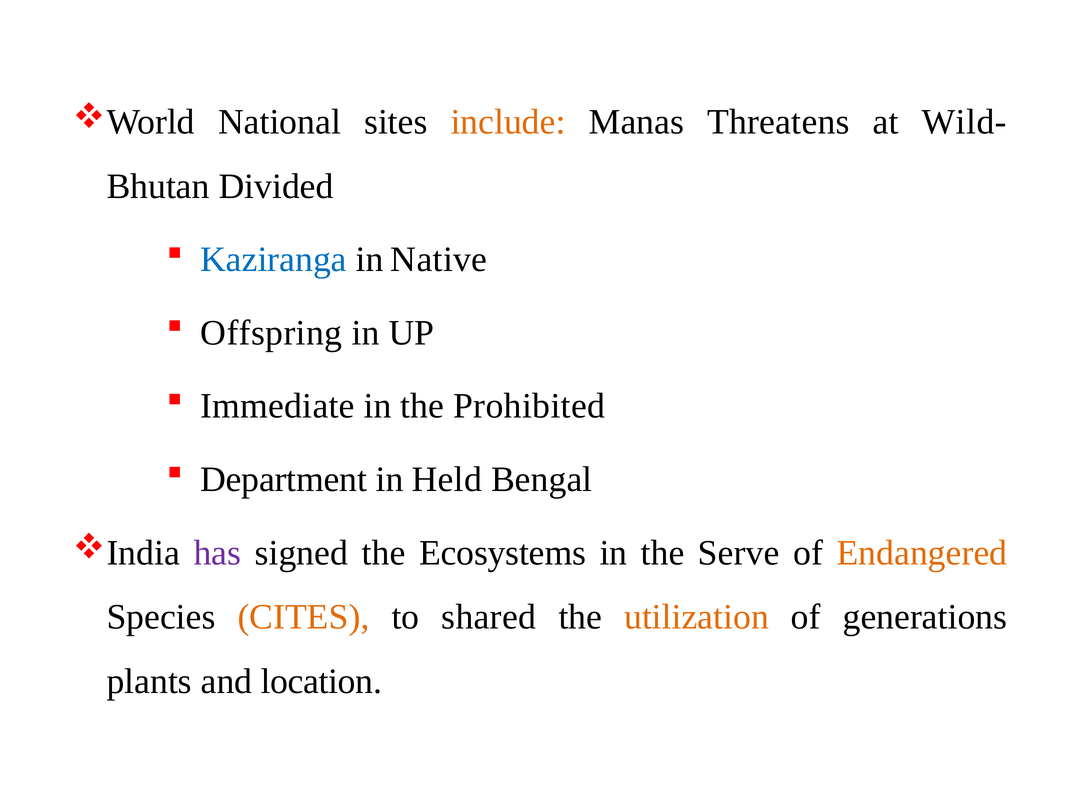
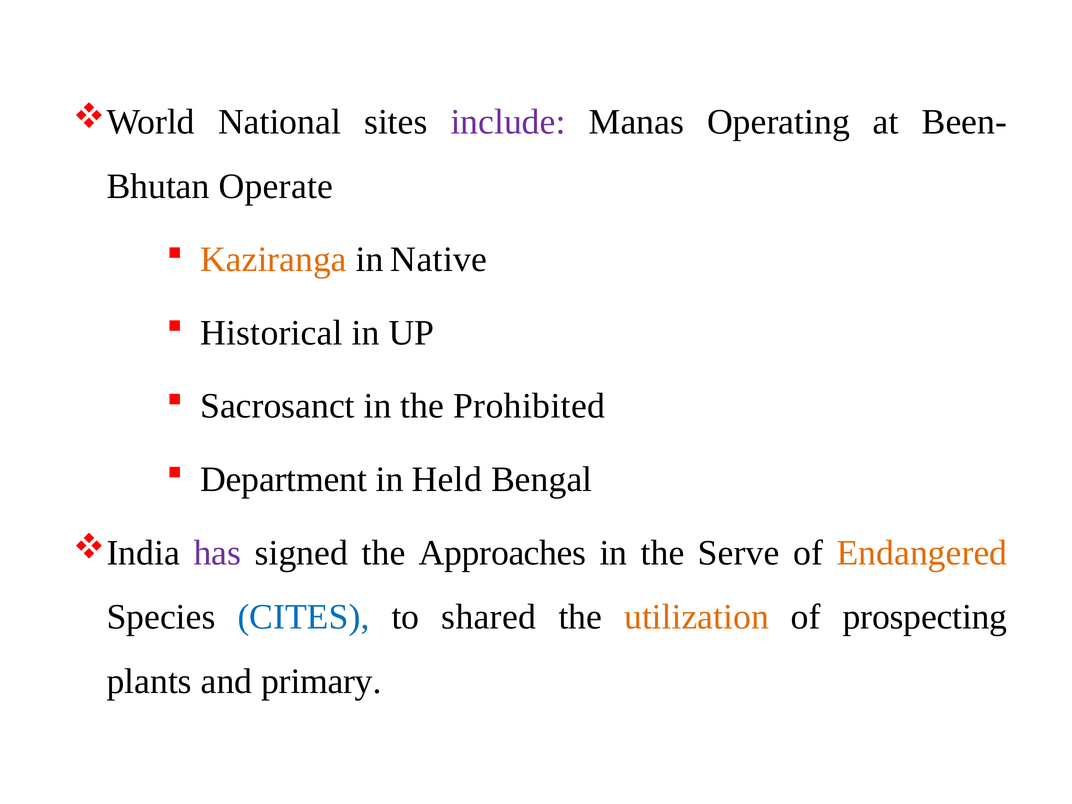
include colour: orange -> purple
Threatens: Threatens -> Operating
Wild-: Wild- -> Been-
Divided: Divided -> Operate
Kaziranga colour: blue -> orange
Offspring: Offspring -> Historical
Immediate: Immediate -> Sacrosanct
Ecosystems: Ecosystems -> Approaches
CITES colour: orange -> blue
generations: generations -> prospecting
location: location -> primary
